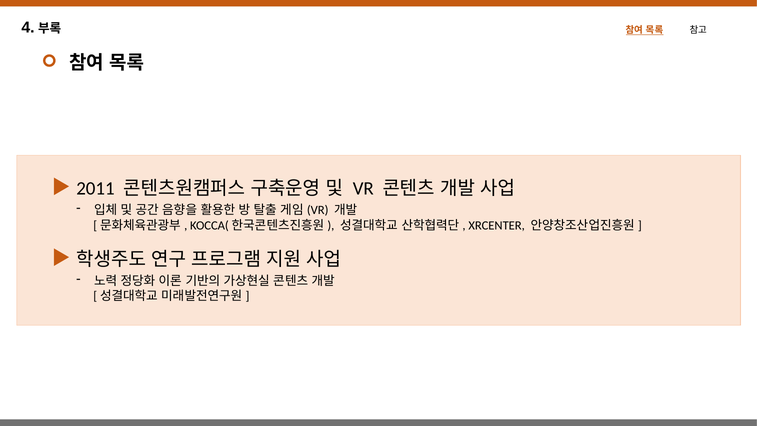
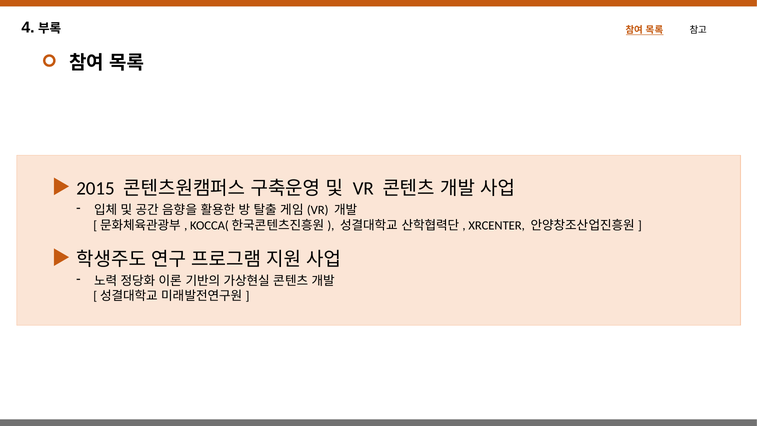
2011: 2011 -> 2015
